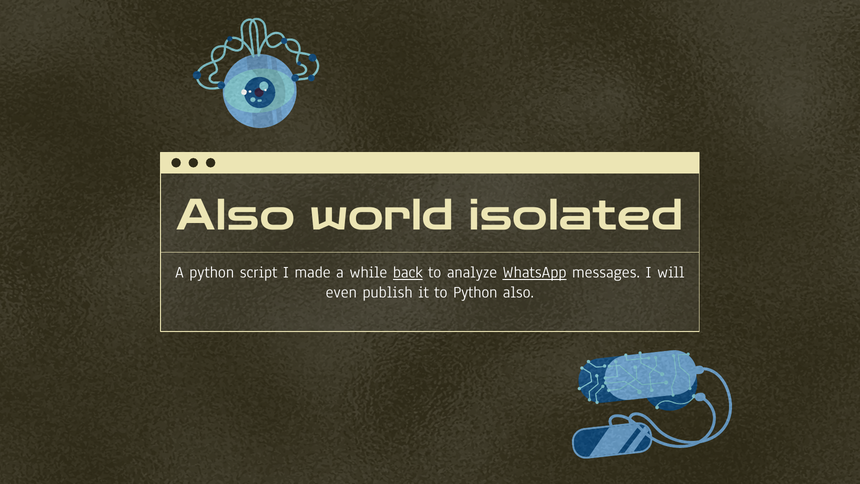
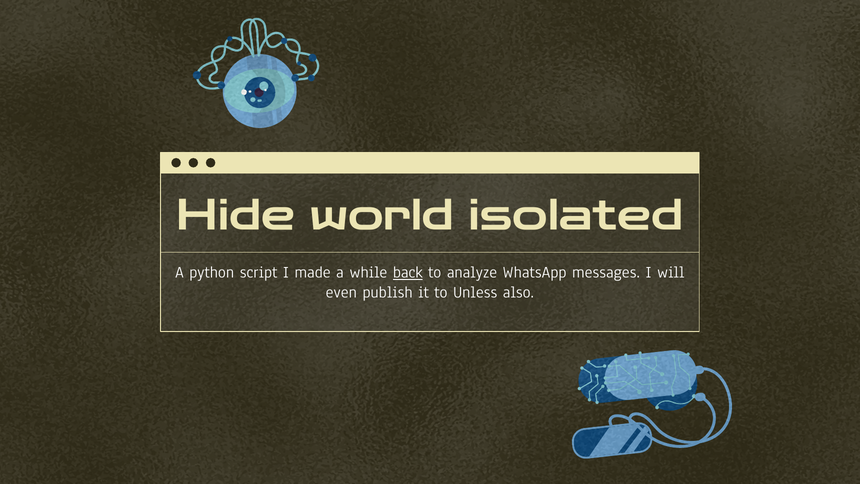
Also at (236, 216): Also -> Hide
WhatsApp underline: present -> none
to Python: Python -> Unless
